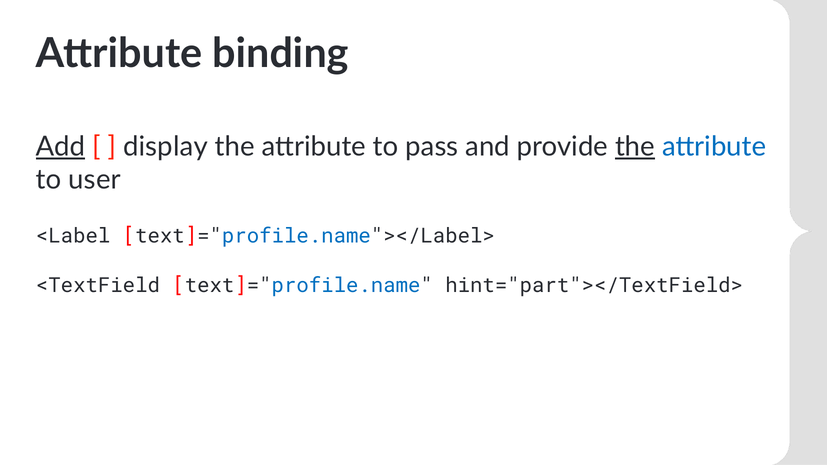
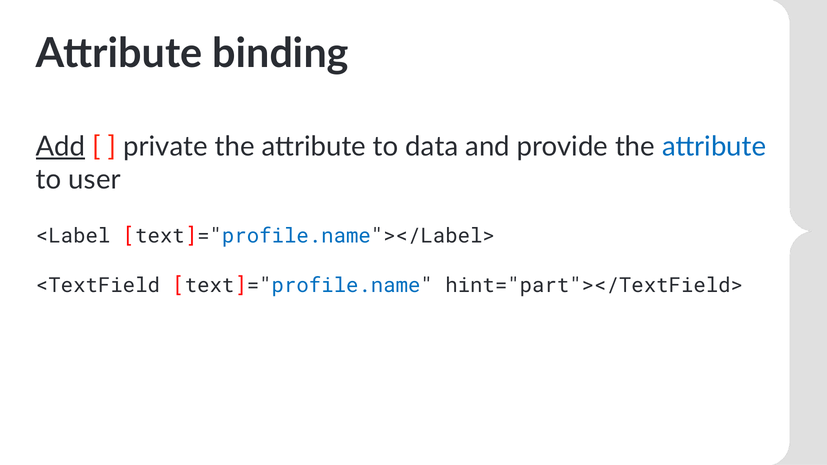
display: display -> private
pass: pass -> data
the at (635, 147) underline: present -> none
